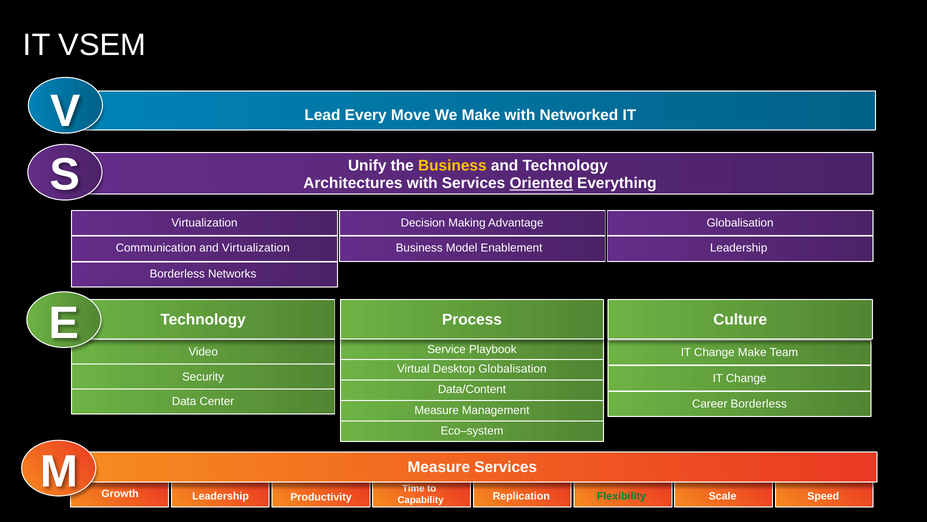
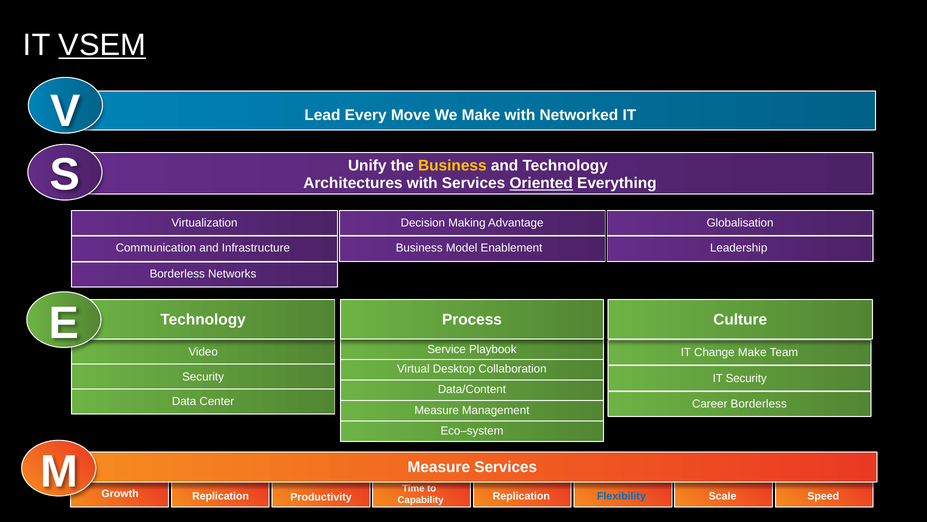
VSEM underline: none -> present
and Virtualization: Virtualization -> Infrastructure
Desktop Globalisation: Globalisation -> Collaboration
Change at (746, 378): Change -> Security
Leadership at (221, 496): Leadership -> Replication
Flexibility colour: green -> blue
